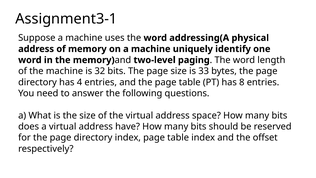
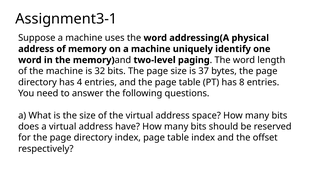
33: 33 -> 37
